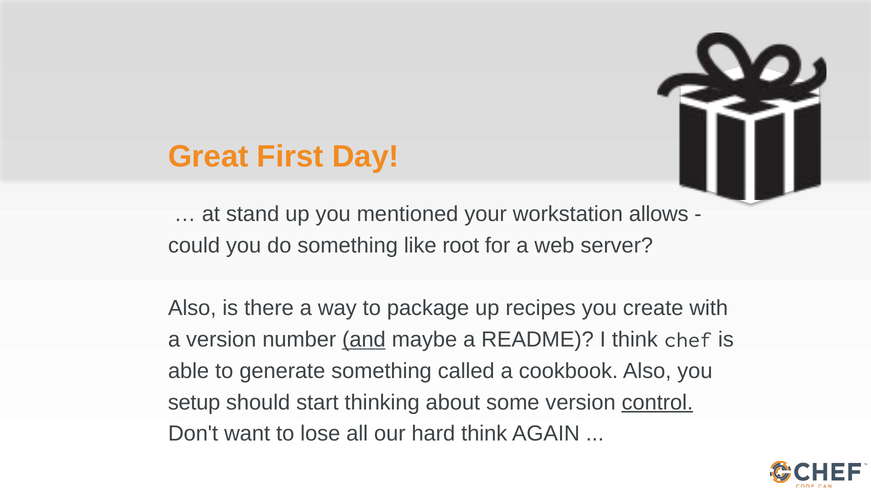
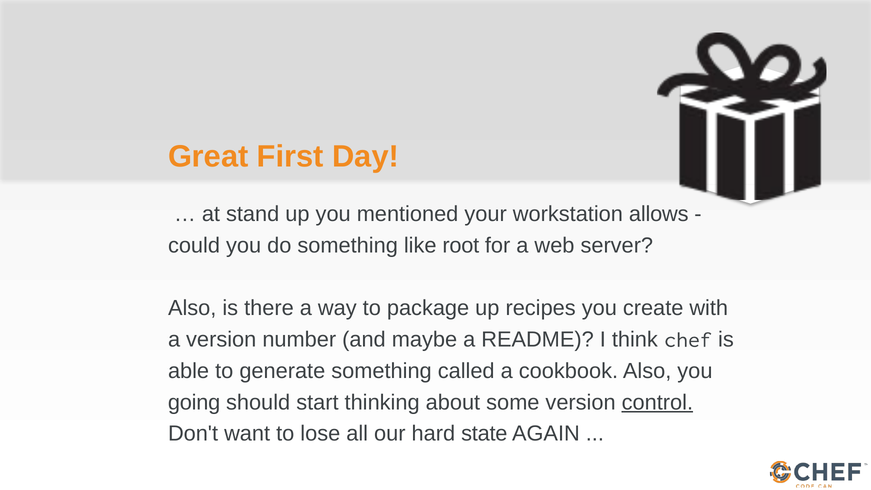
and underline: present -> none
setup: setup -> going
hard think: think -> state
